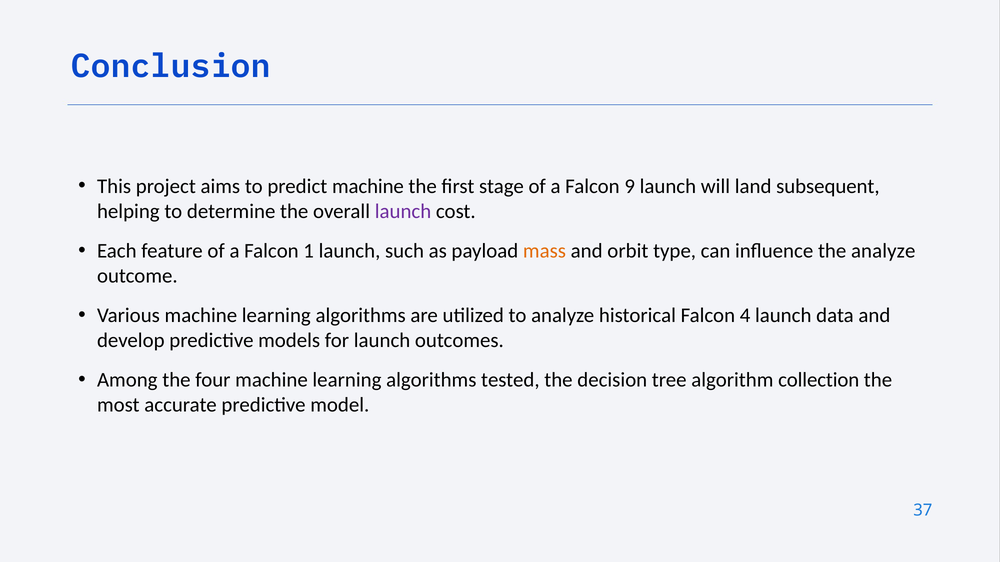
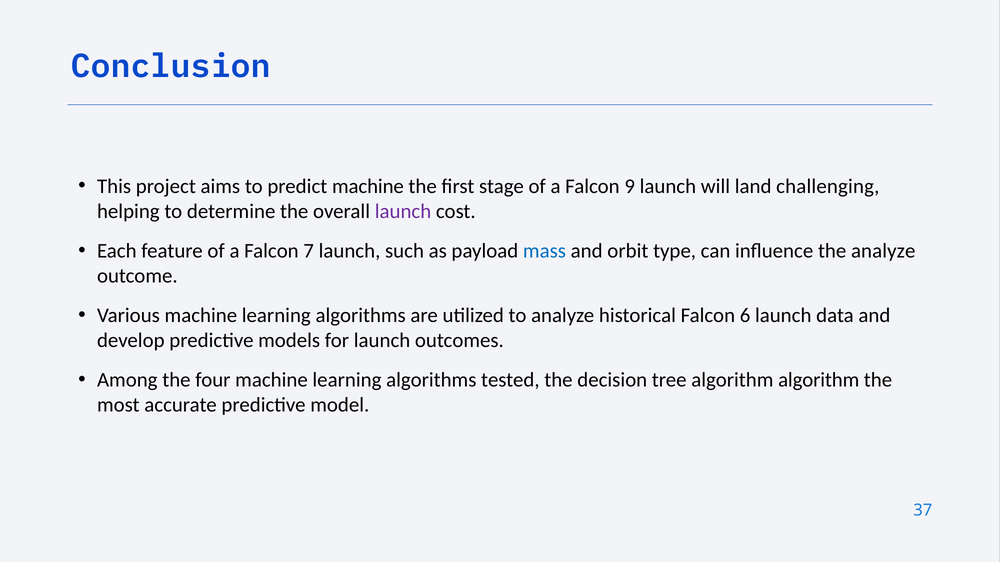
subsequent: subsequent -> challenging
1: 1 -> 7
mass colour: orange -> blue
4: 4 -> 6
algorithm collection: collection -> algorithm
